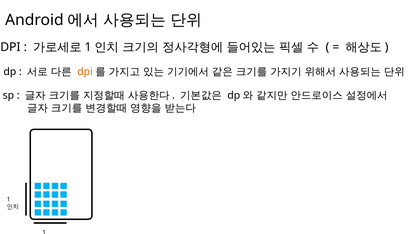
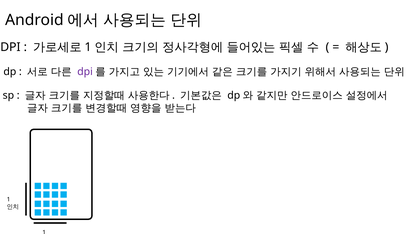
dpi at (85, 72) colour: orange -> purple
